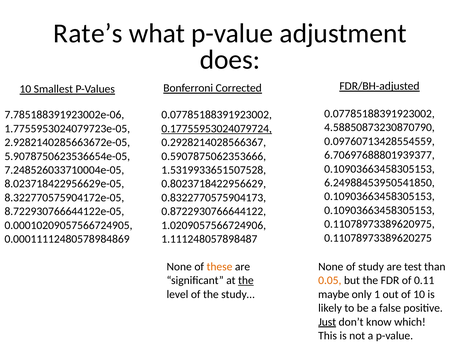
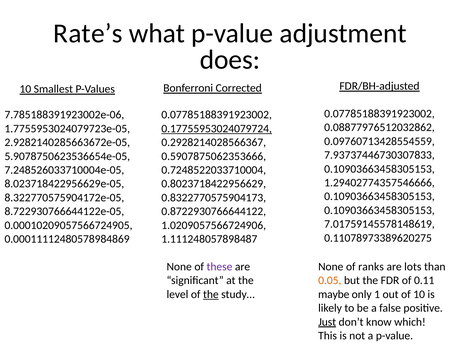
4.58850873230870790: 4.58850873230870790 -> 0.08877976512032862
6.70697688801939377: 6.70697688801939377 -> 7.93737446730307833
1.5319933651507528: 1.5319933651507528 -> 0.7248522033710004
6.24988453950541850: 6.24988453950541850 -> 1.29402774357546666
0.11078973389620975: 0.11078973389620975 -> 7.01759145578148619
these colour: orange -> purple
study: study -> ranks
test: test -> lots
the at (246, 280) underline: present -> none
the at (211, 294) underline: none -> present
